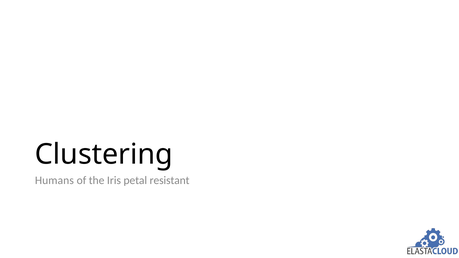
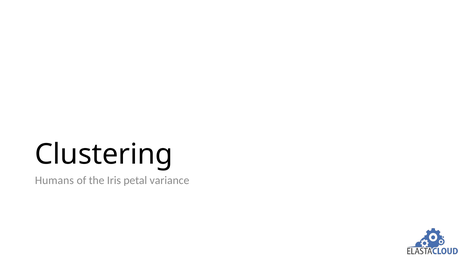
resistant: resistant -> variance
